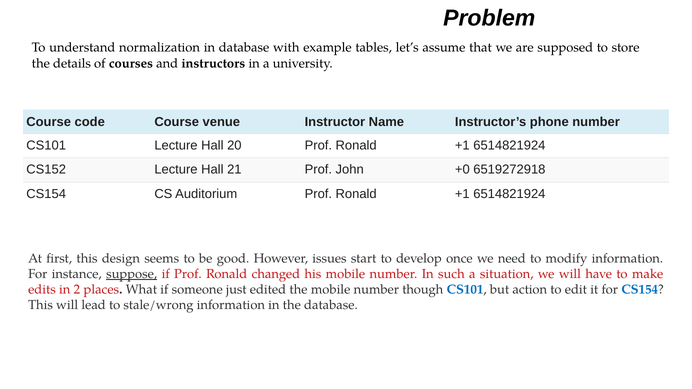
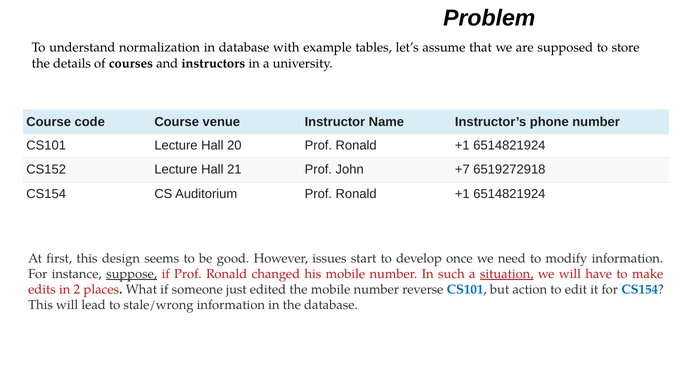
+0: +0 -> +7
situation underline: none -> present
though: though -> reverse
